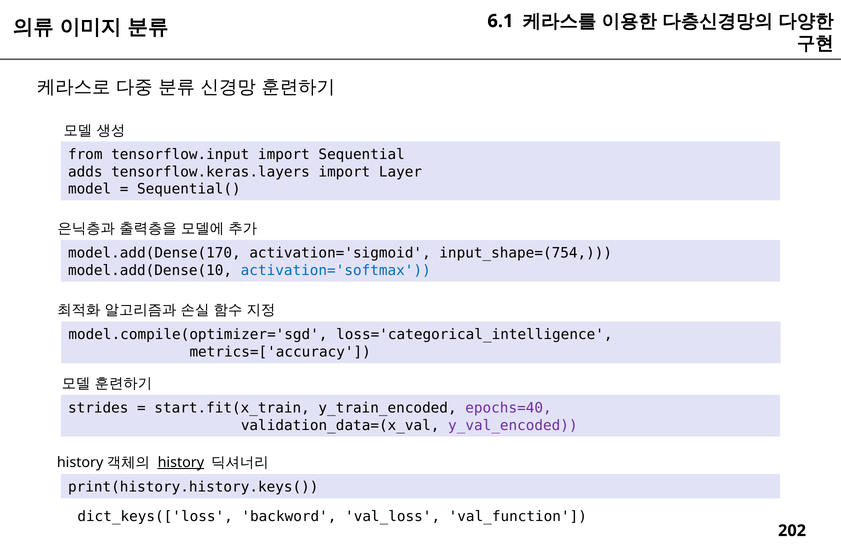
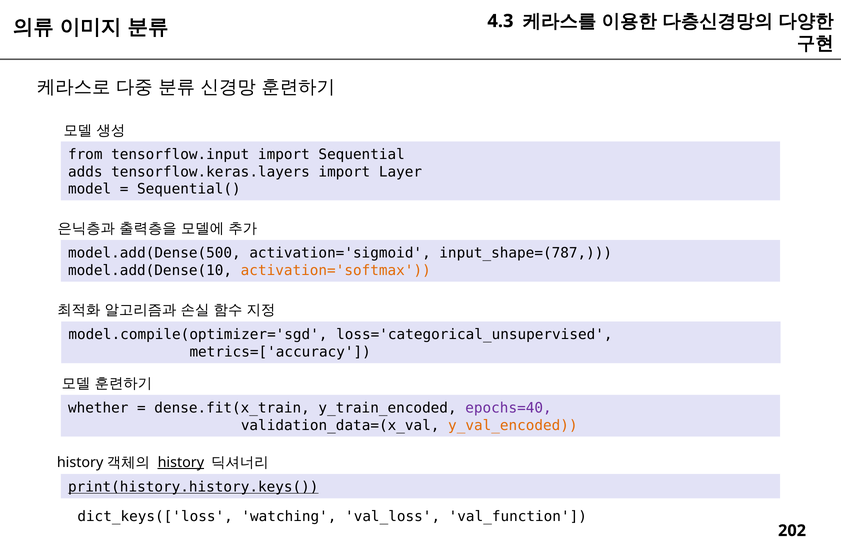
6.1: 6.1 -> 4.3
model.add(Dense(170: model.add(Dense(170 -> model.add(Dense(500
input_shape=(754: input_shape=(754 -> input_shape=(787
activation='softmax colour: blue -> orange
loss='categorical_intelligence: loss='categorical_intelligence -> loss='categorical_unsupervised
strides: strides -> whether
start.fit(x_train: start.fit(x_train -> dense.fit(x_train
y_val_encoded colour: purple -> orange
print(history.history.keys( underline: none -> present
backword: backword -> watching
